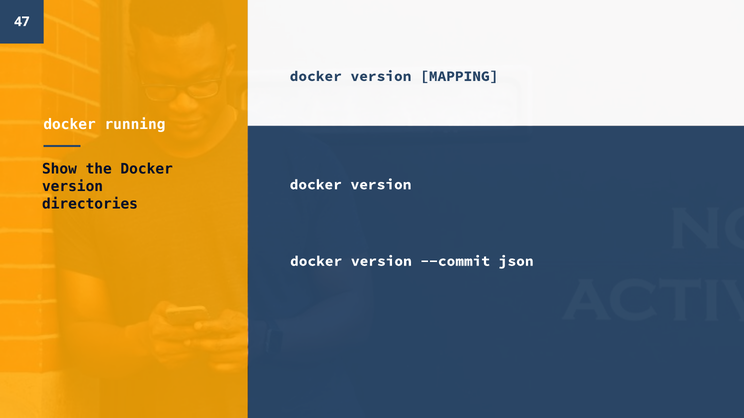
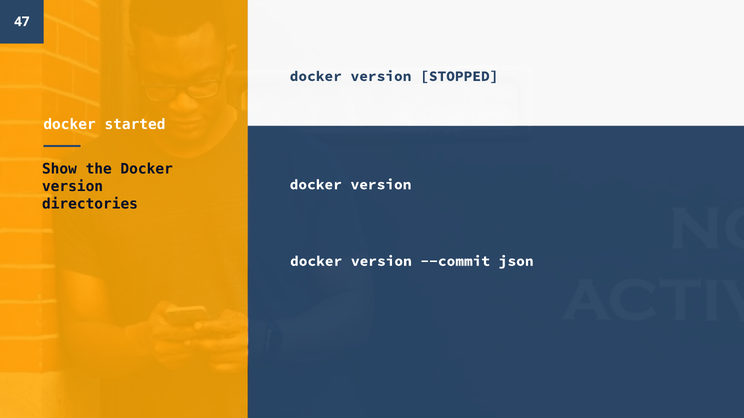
MAPPING: MAPPING -> STOPPED
running: running -> started
